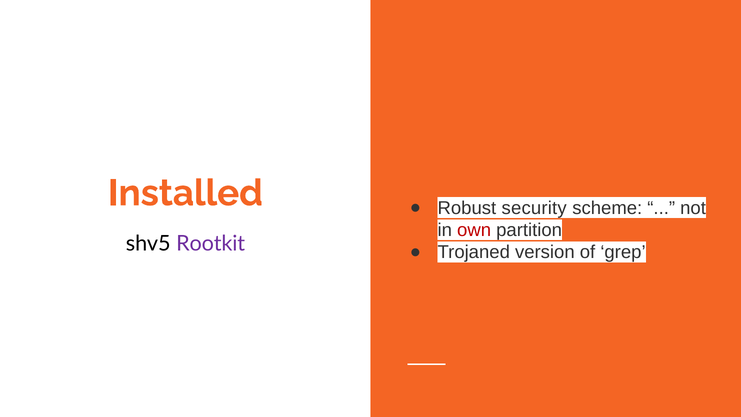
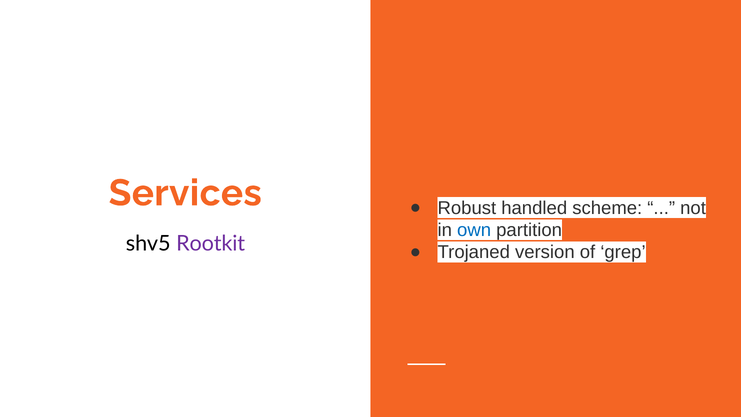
Installed: Installed -> Services
security: security -> handled
own colour: red -> blue
